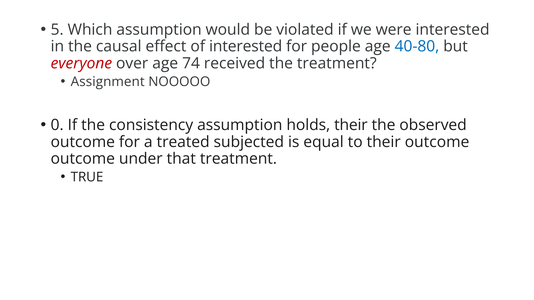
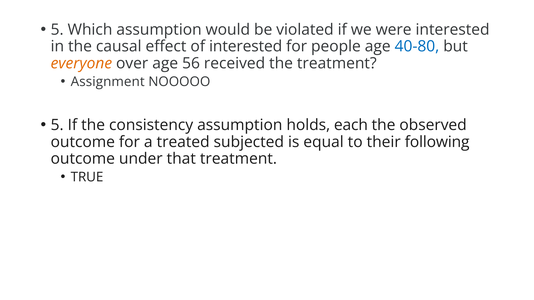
everyone colour: red -> orange
74: 74 -> 56
0 at (57, 125): 0 -> 5
holds their: their -> each
their outcome: outcome -> following
